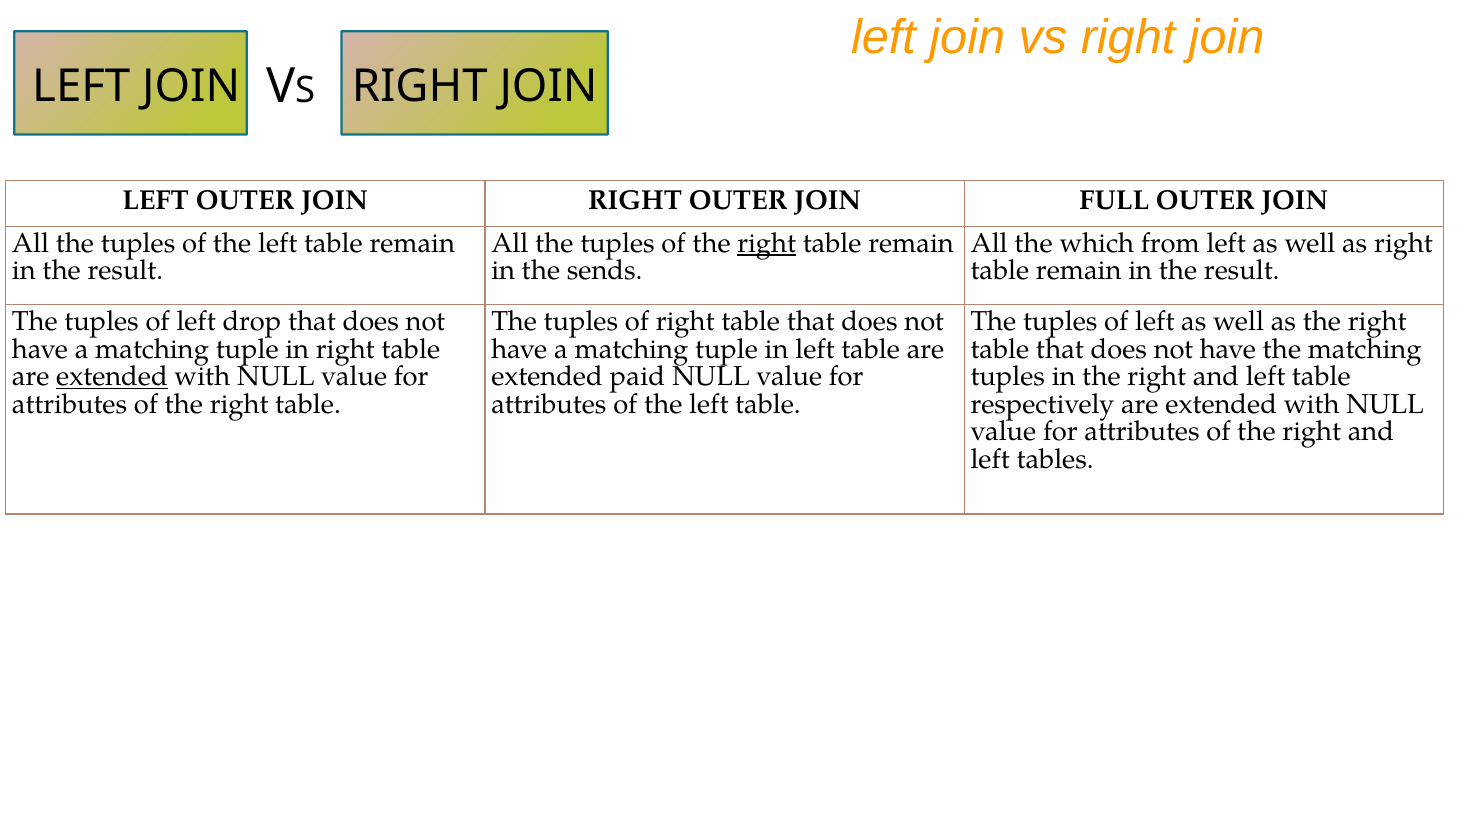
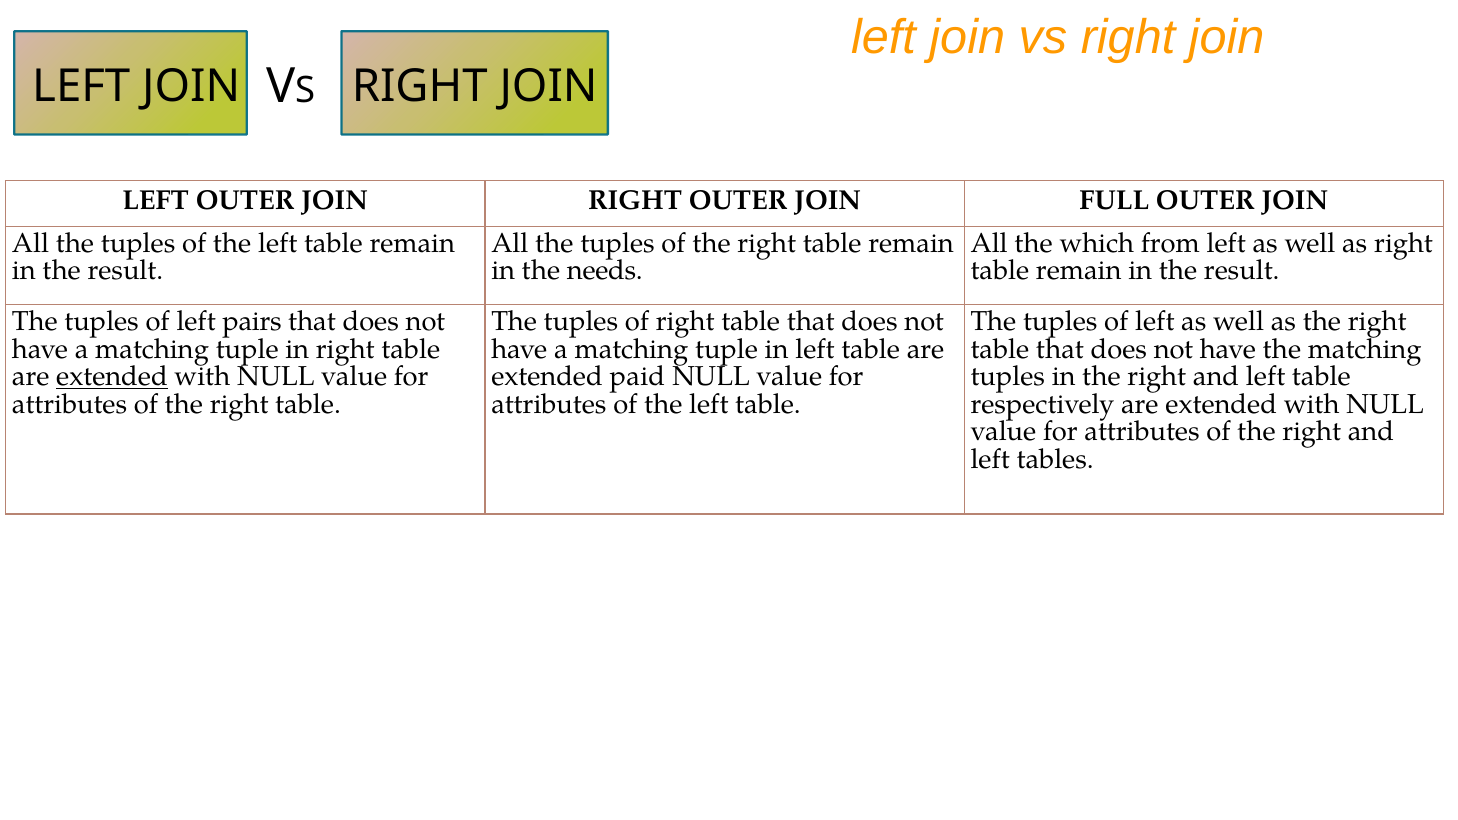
right at (767, 243) underline: present -> none
sends: sends -> needs
drop: drop -> pairs
